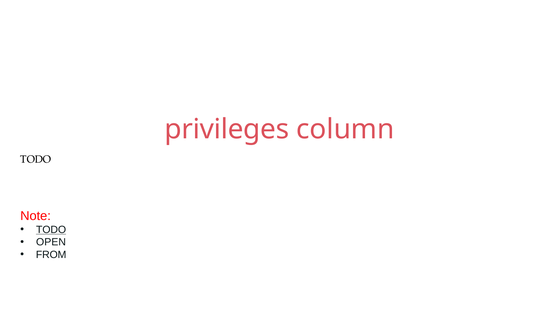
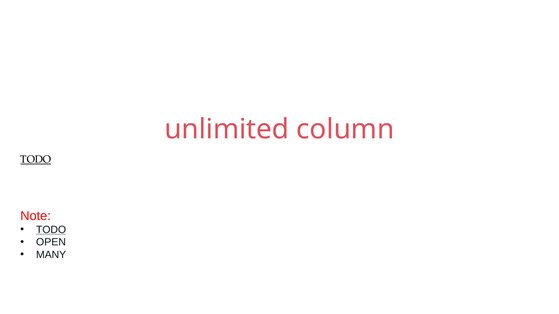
privileges: privileges -> unlimited
TODO at (36, 160) underline: none -> present
FROM: FROM -> MANY
